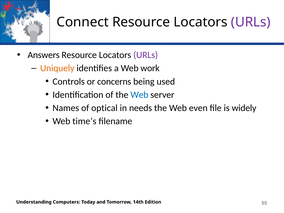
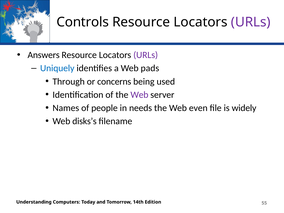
Connect: Connect -> Controls
Uniquely colour: orange -> blue
work: work -> pads
Controls: Controls -> Through
Web at (139, 95) colour: blue -> purple
optical: optical -> people
time’s: time’s -> disks’s
